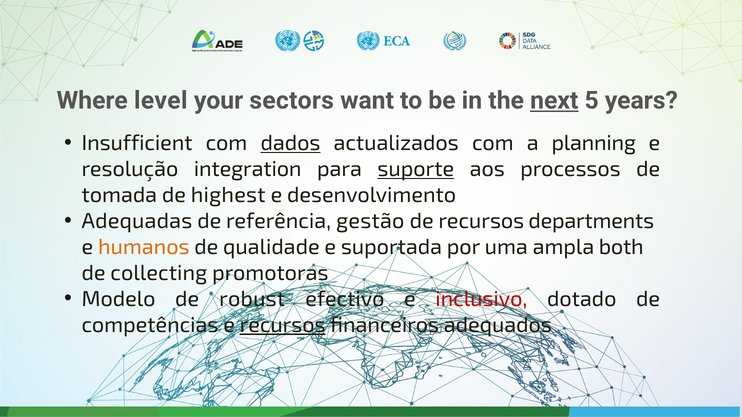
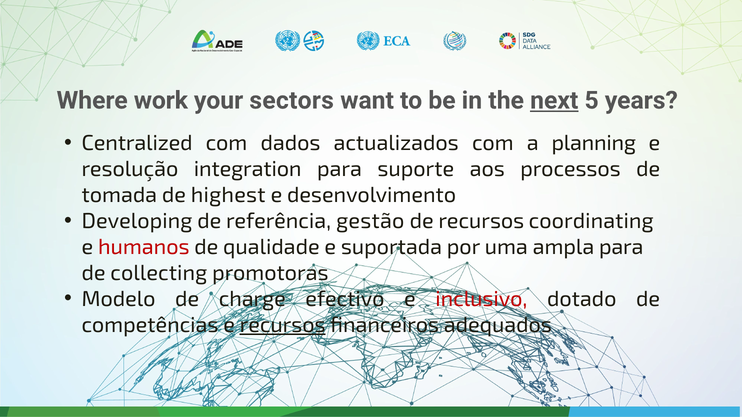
level: level -> work
Insufficient: Insufficient -> Centralized
dados underline: present -> none
suporte underline: present -> none
Adequadas: Adequadas -> Developing
departments: departments -> coordinating
humanos colour: orange -> red
ampla both: both -> para
robust: robust -> charge
